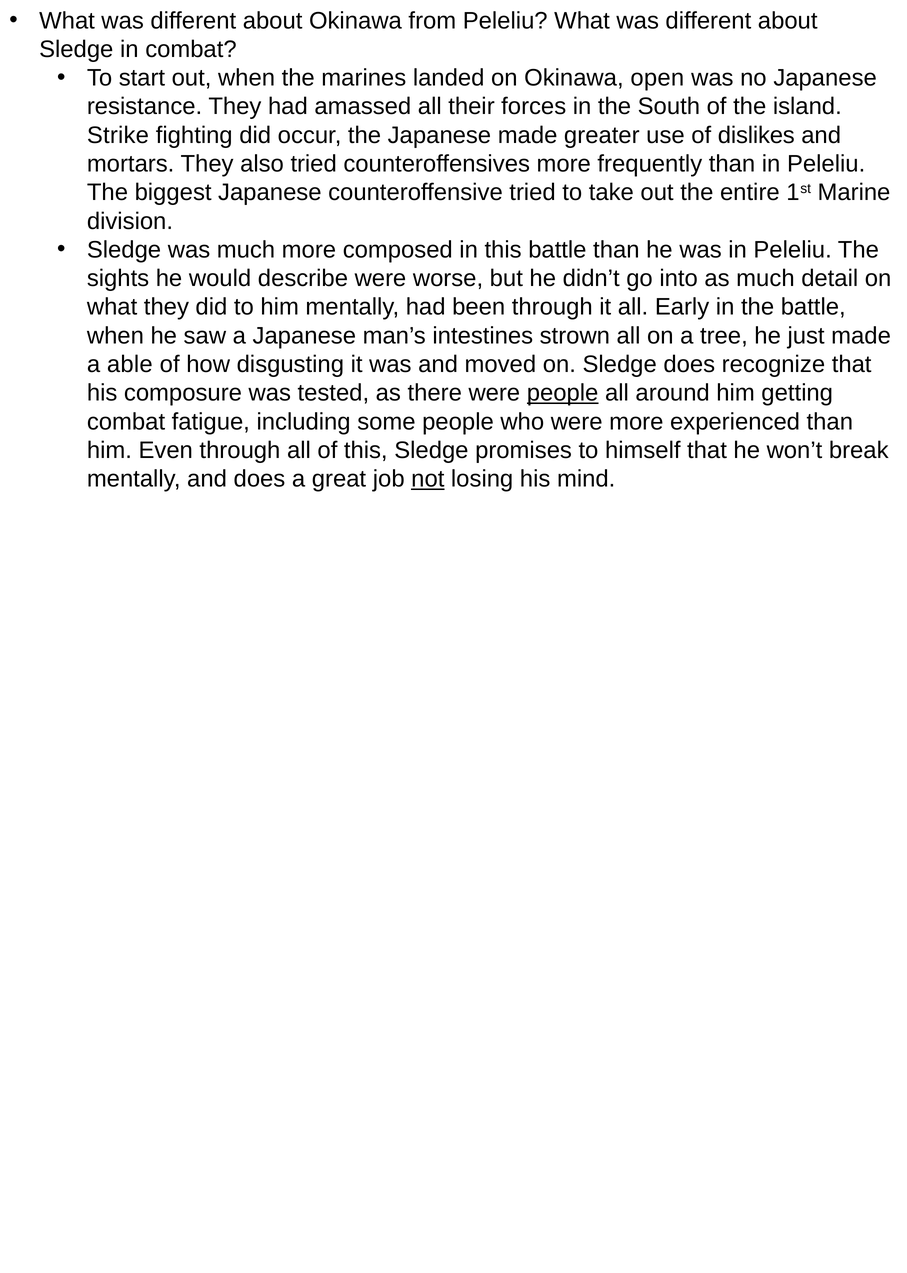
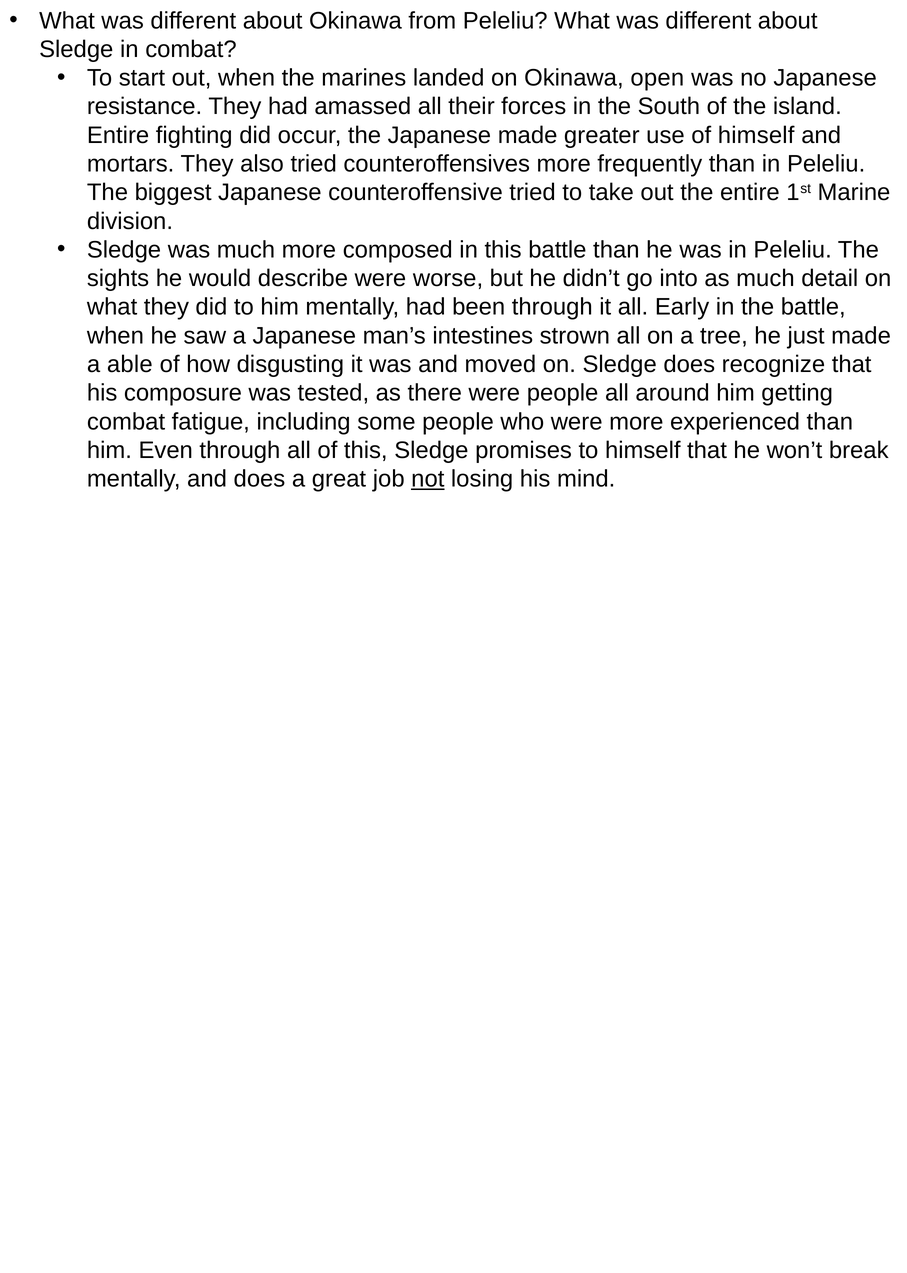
Strike at (118, 135): Strike -> Entire
of dislikes: dislikes -> himself
people at (563, 393) underline: present -> none
